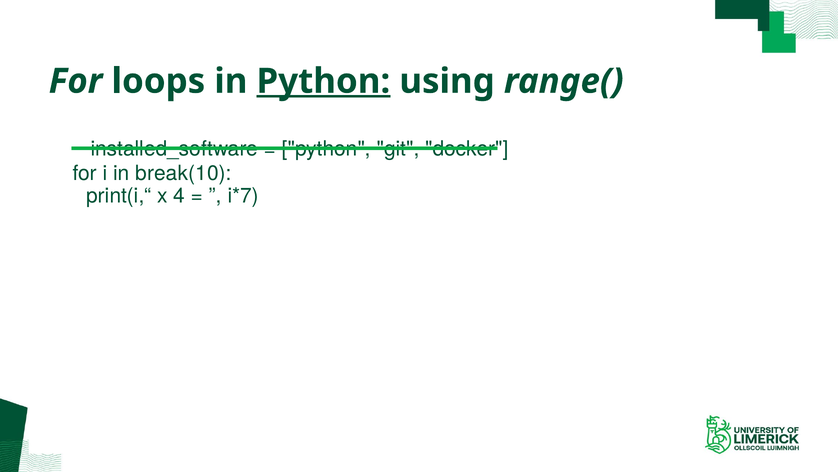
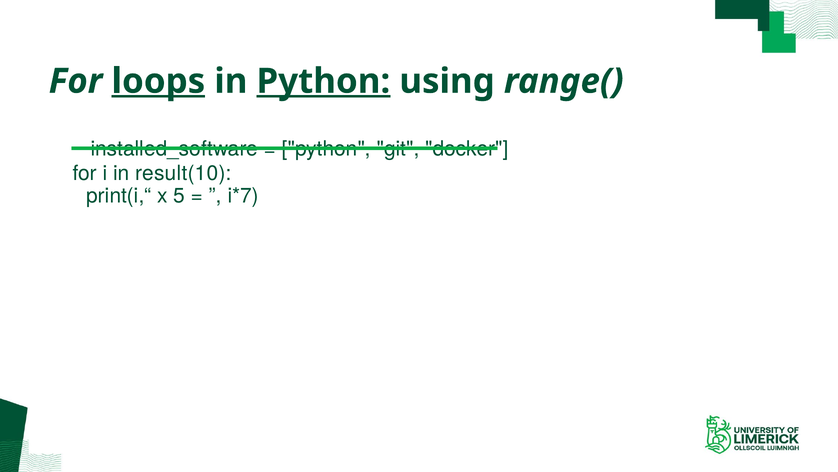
loops underline: none -> present
break(10: break(10 -> result(10
4: 4 -> 5
